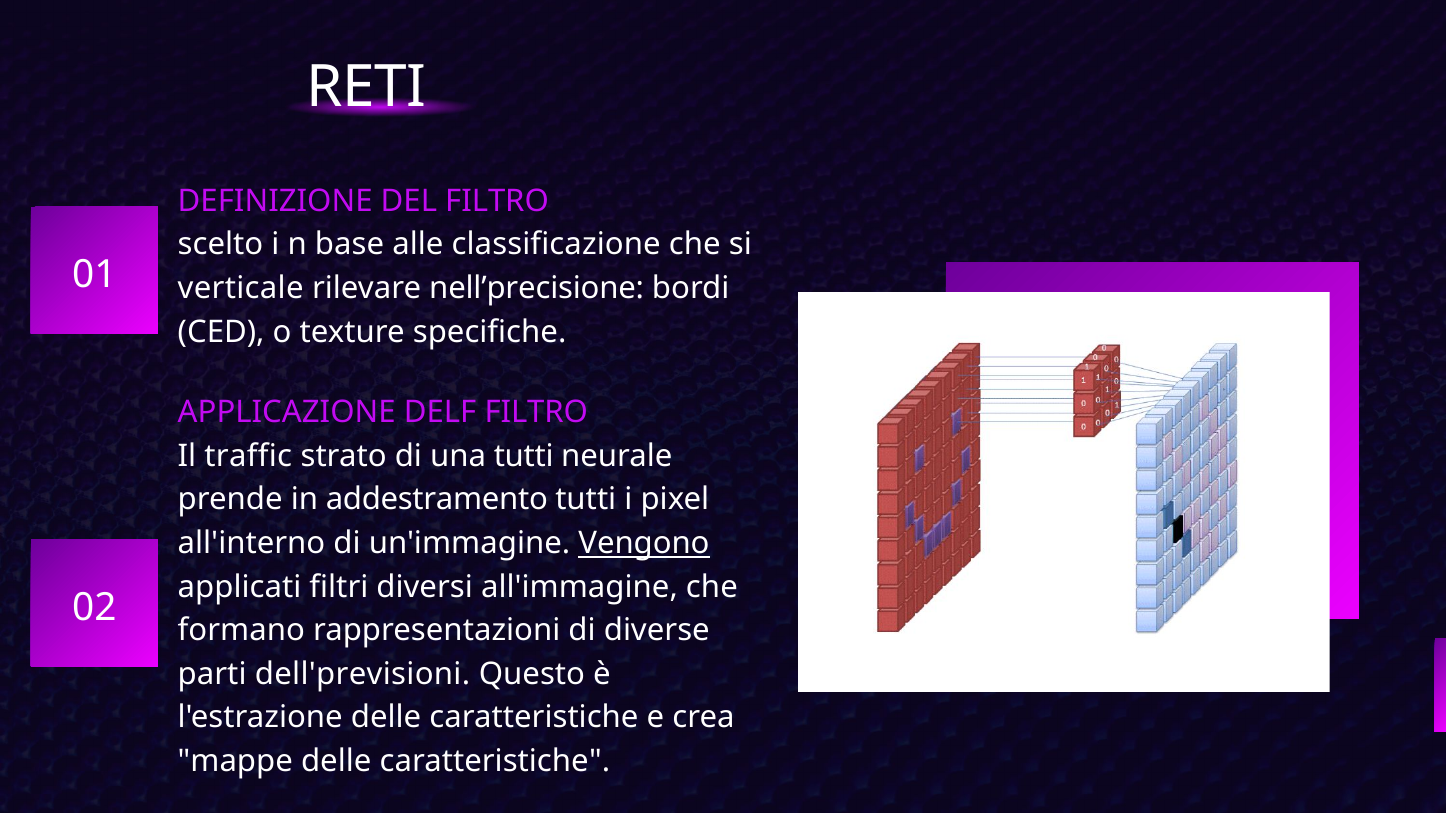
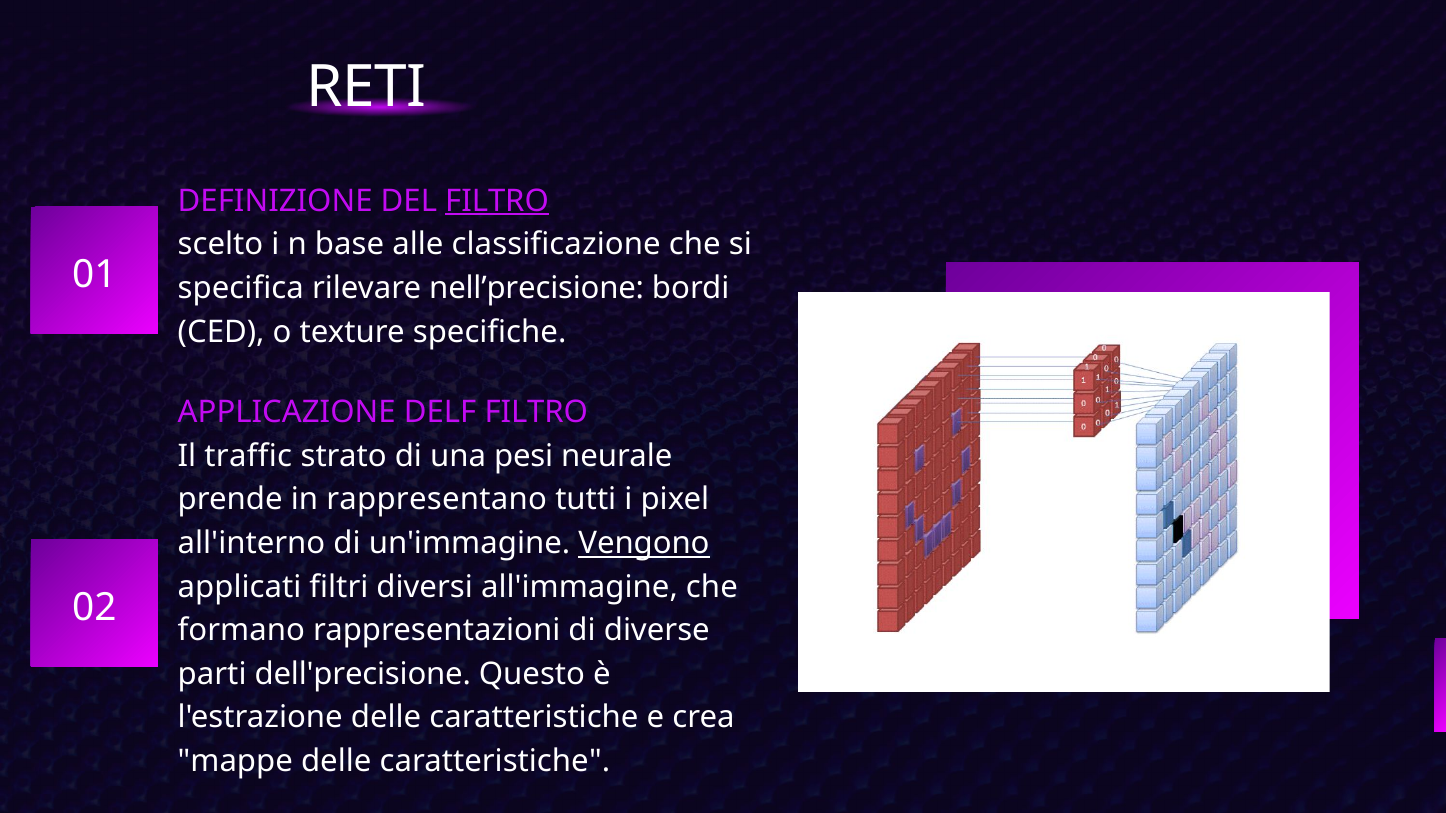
FILTRO at (497, 201) underline: none -> present
verticale: verticale -> specifica
una tutti: tutti -> pesi
addestramento: addestramento -> rappresentano
dell'previsioni: dell'previsioni -> dell'precisione
